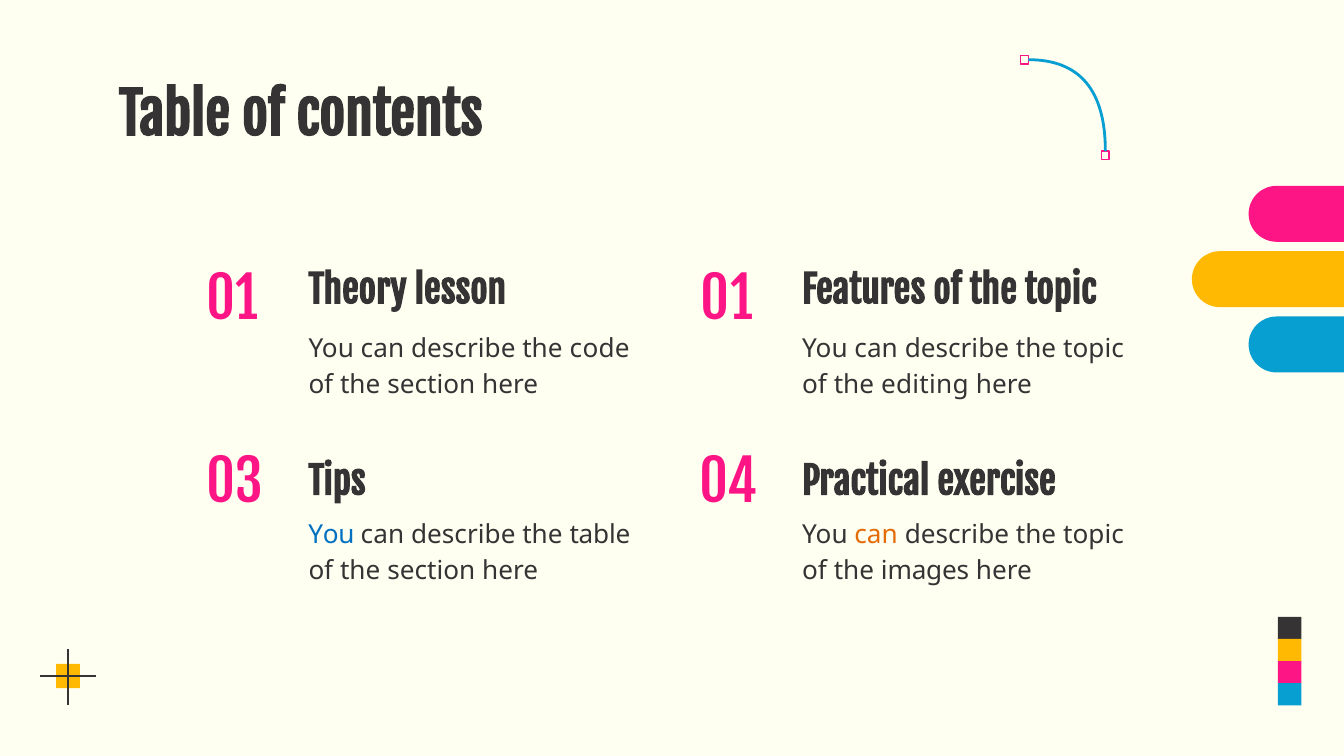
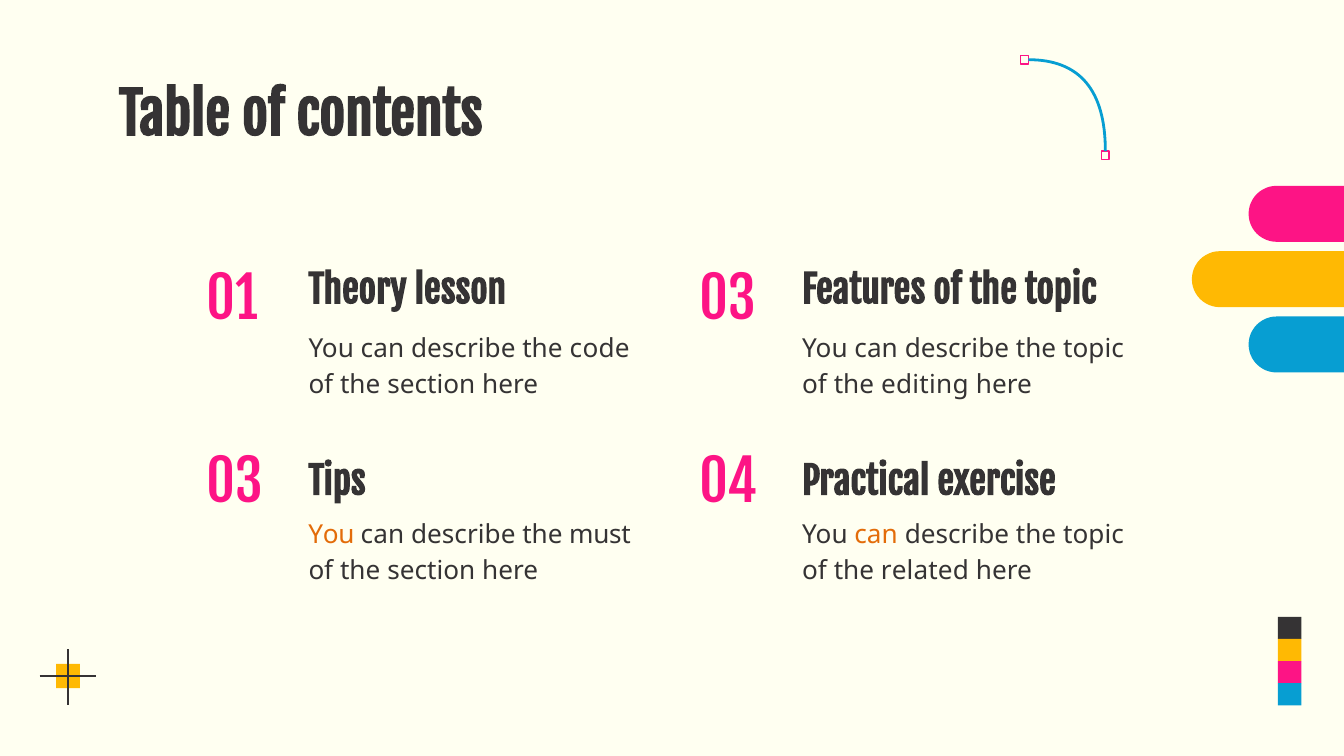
01 01: 01 -> 03
You at (331, 535) colour: blue -> orange
the table: table -> must
images: images -> related
